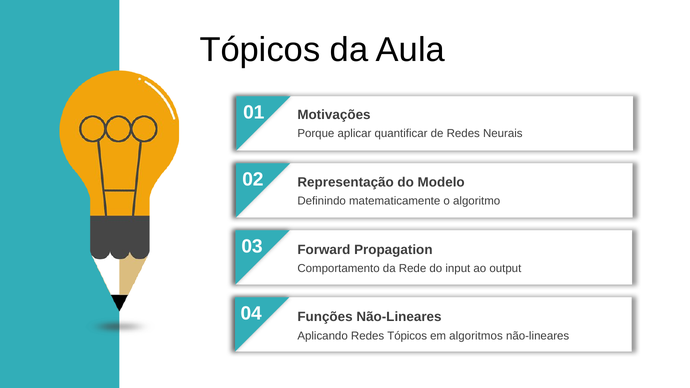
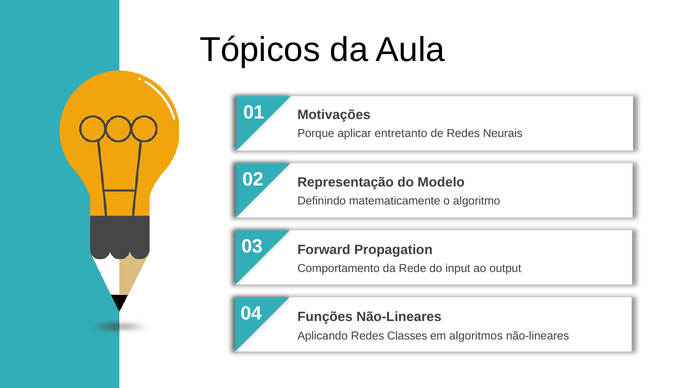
quantificar: quantificar -> entretanto
Redes Tópicos: Tópicos -> Classes
